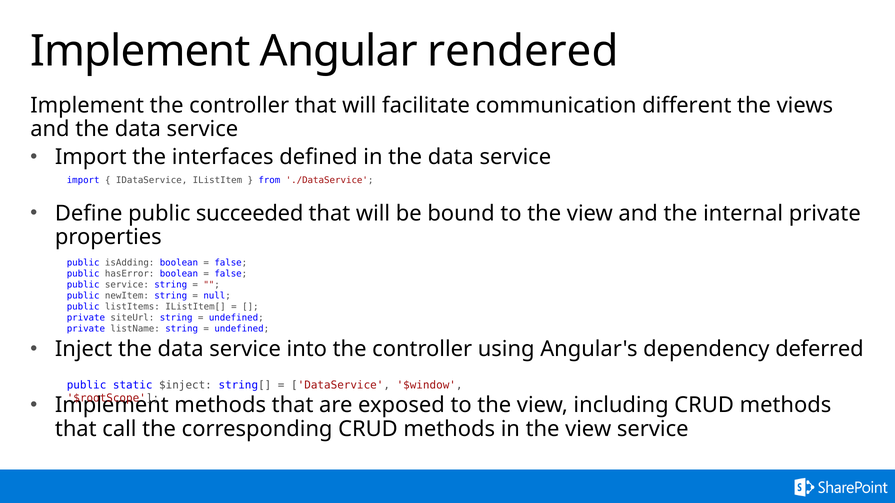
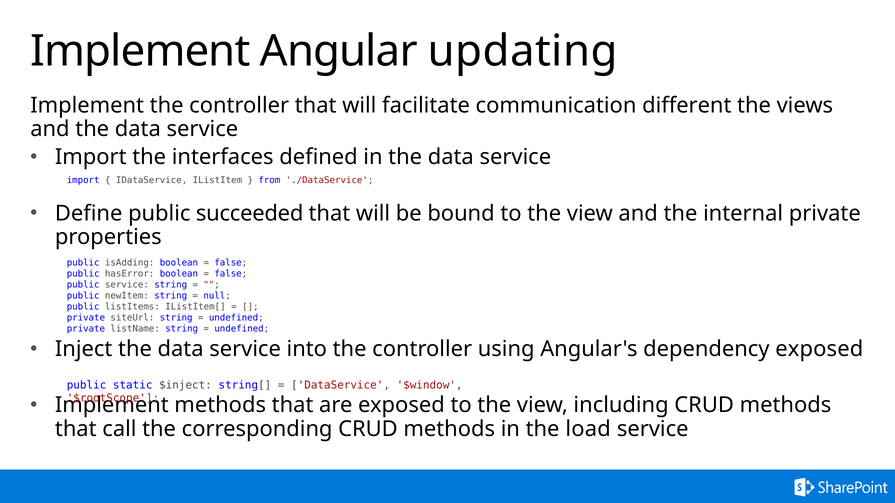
rendered: rendered -> updating
dependency deferred: deferred -> exposed
in the view: view -> load
